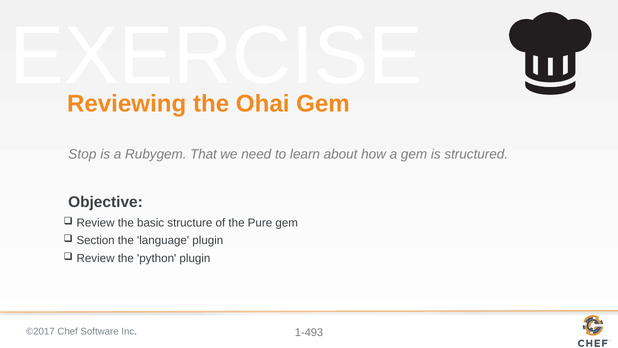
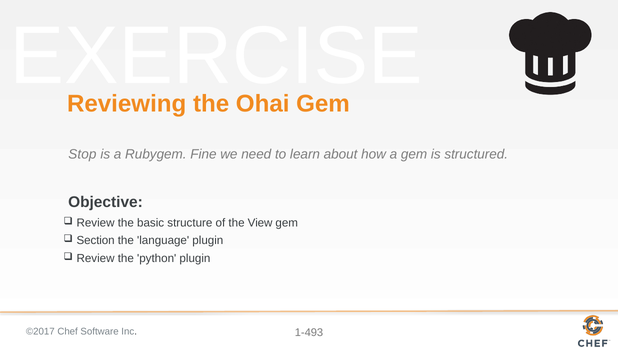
That: That -> Fine
Pure: Pure -> View
